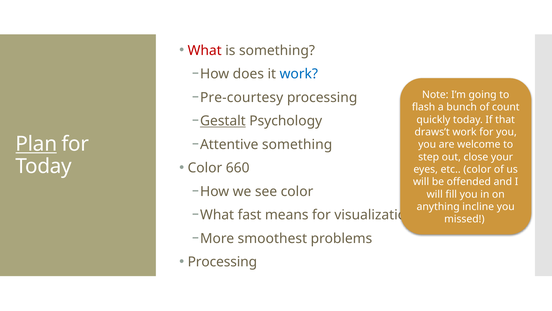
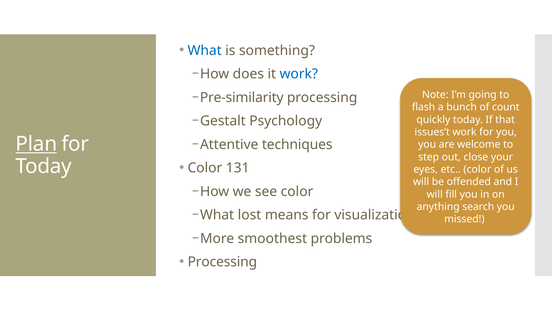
What at (205, 50) colour: red -> blue
Pre-courtesy: Pre-courtesy -> Pre-similarity
Gestalt underline: present -> none
draws’t: draws’t -> issues’t
Attentive something: something -> techniques
660: 660 -> 131
incline: incline -> search
fast: fast -> lost
